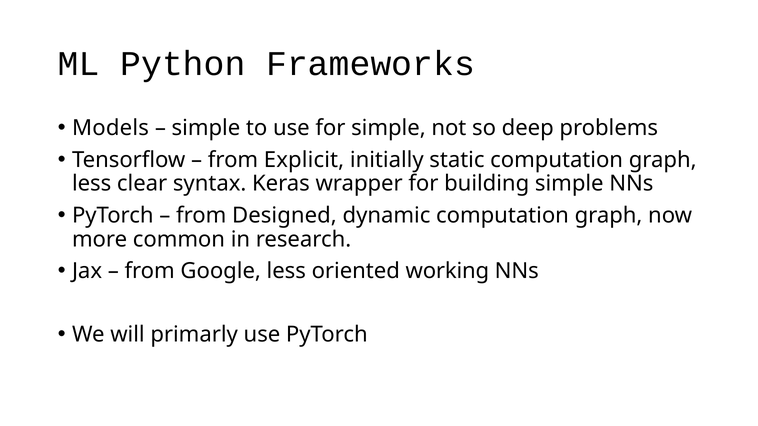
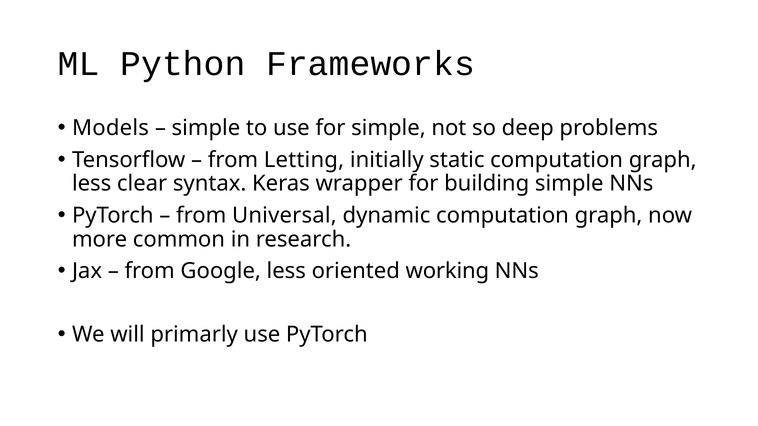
Explicit: Explicit -> Letting
Designed: Designed -> Universal
